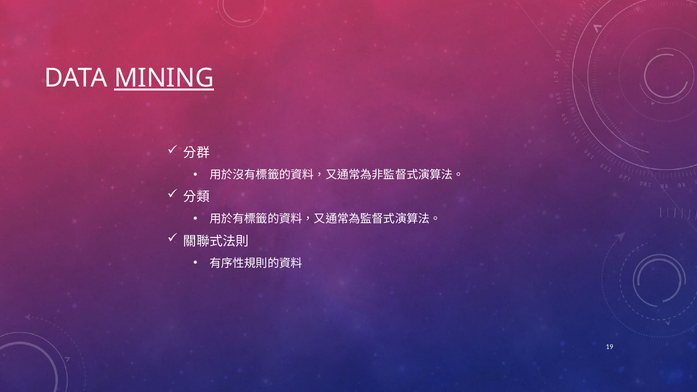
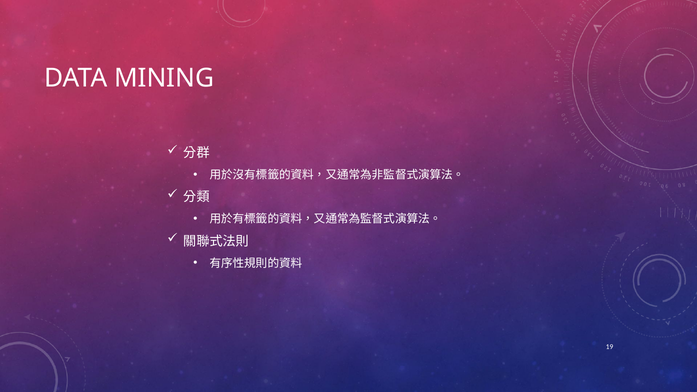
MINING underline: present -> none
